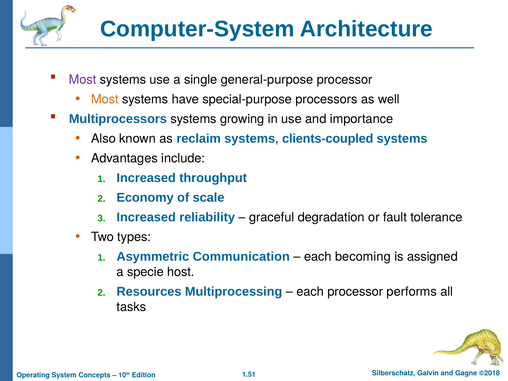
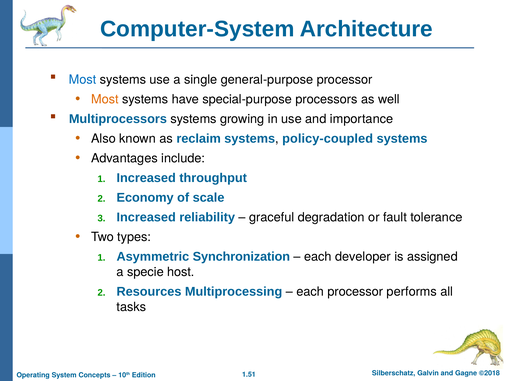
Most at (83, 80) colour: purple -> blue
clients-coupled: clients-coupled -> policy-coupled
Communication: Communication -> Synchronization
becoming: becoming -> developer
